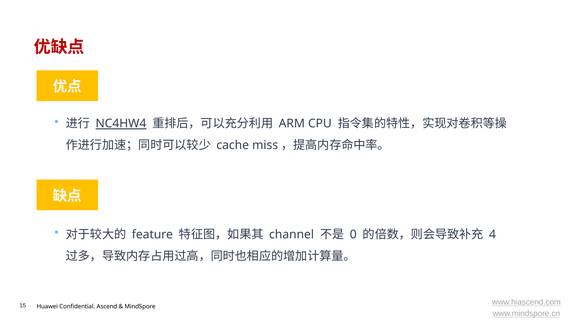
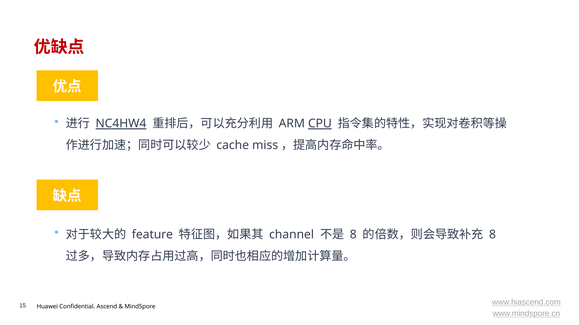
CPU underline: none -> present
0 at (353, 235): 0 -> 8
4 at (492, 235): 4 -> 8
